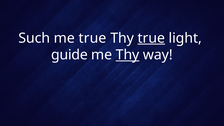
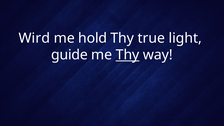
Such: Such -> Wird
me true: true -> hold
true at (151, 38) underline: present -> none
